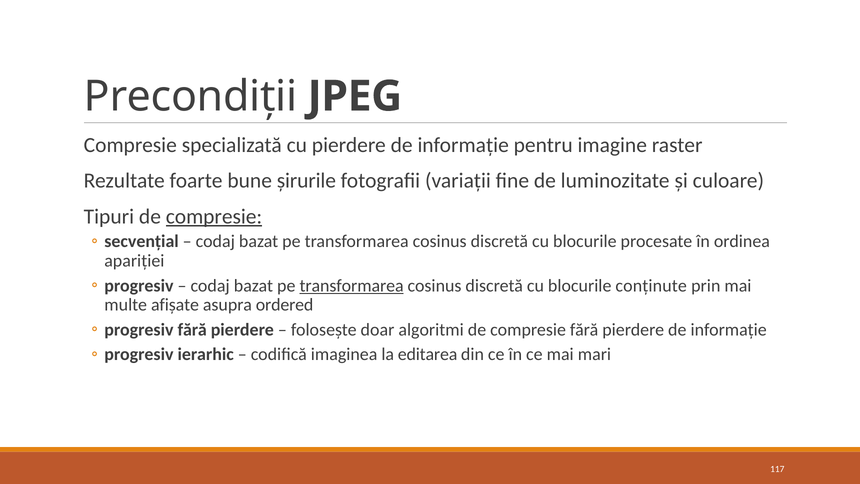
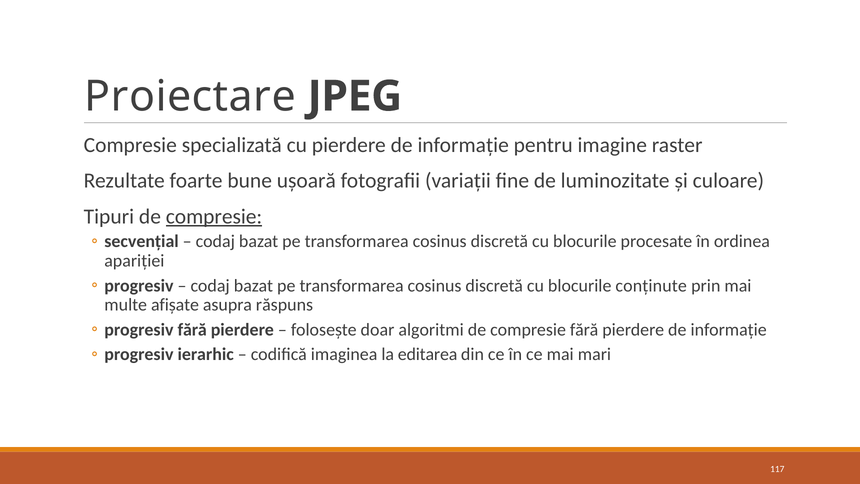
Precondiții: Precondiții -> Proiectare
șirurile: șirurile -> ușoară
transformarea at (352, 285) underline: present -> none
ordered: ordered -> răspuns
